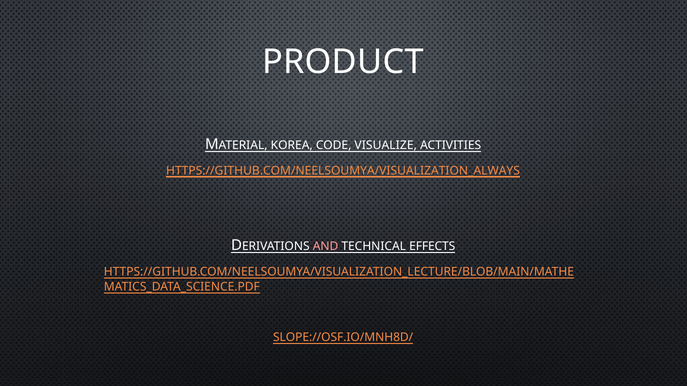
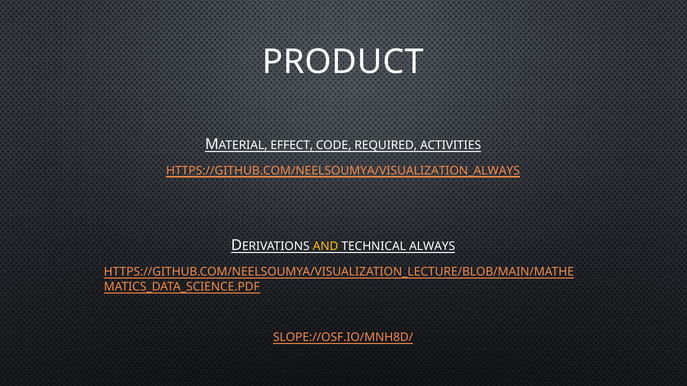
KOREA: KOREA -> EFFECT
VISUALIZE: VISUALIZE -> REQUIRED
AND colour: pink -> yellow
EFFECTS: EFFECTS -> ALWAYS
